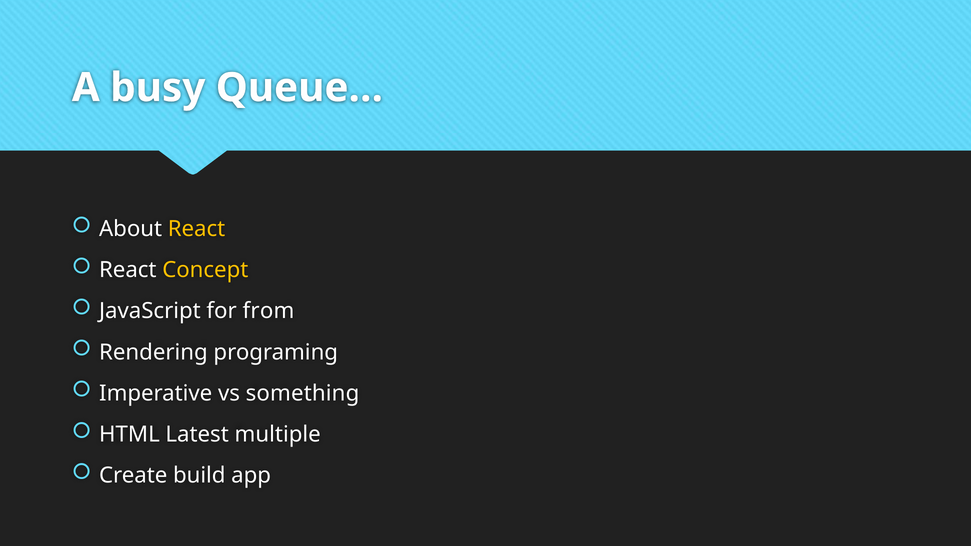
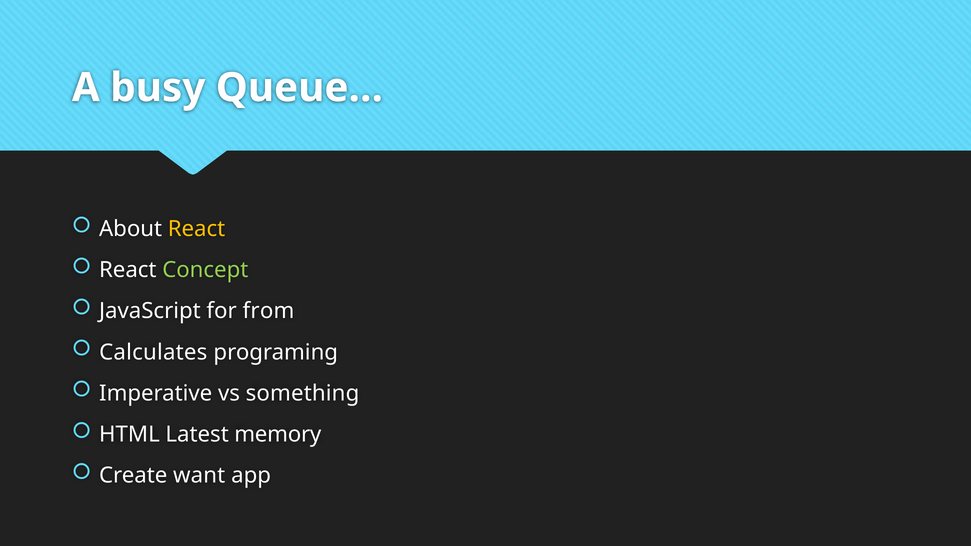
Concept colour: yellow -> light green
Rendering: Rendering -> Calculates
multiple: multiple -> memory
build: build -> want
